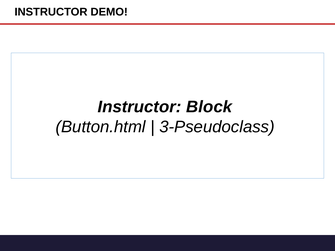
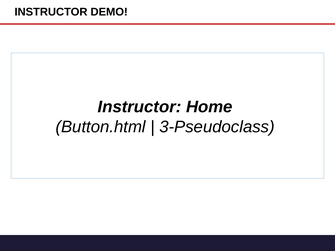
Block: Block -> Home
